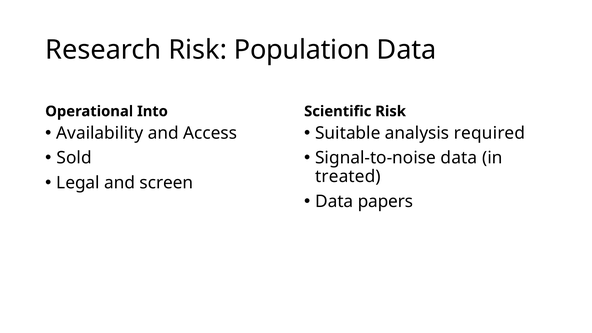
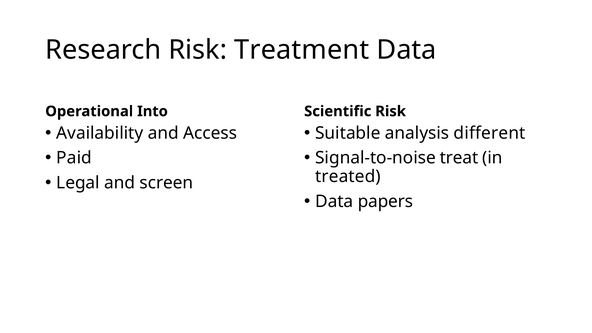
Population: Population -> Treatment
required: required -> different
Sold: Sold -> Paid
Signal-to-noise data: data -> treat
